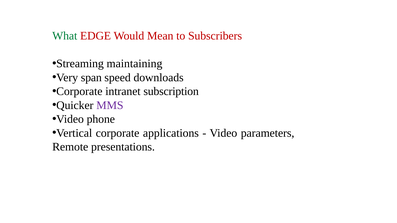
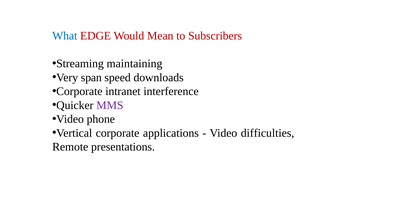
What colour: green -> blue
subscription: subscription -> interference
parameters: parameters -> difficulties
